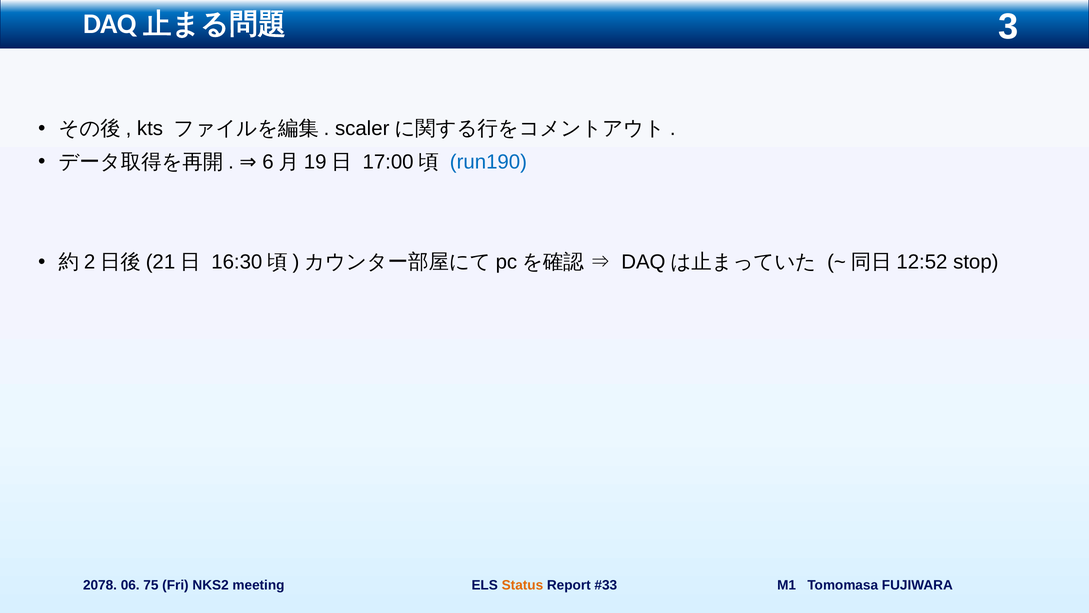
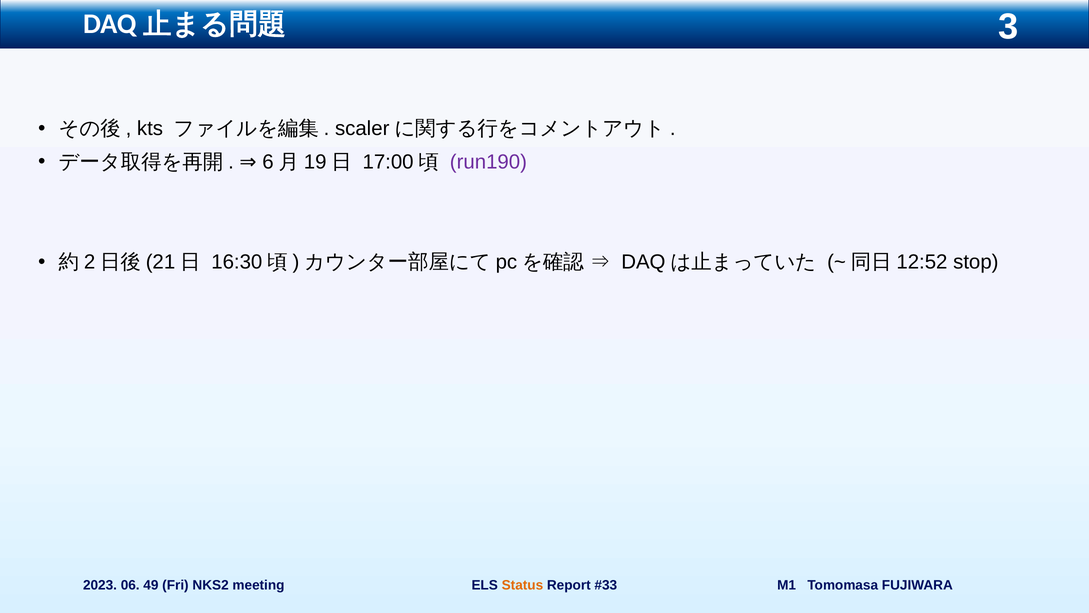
run190 colour: blue -> purple
2078: 2078 -> 2023
75: 75 -> 49
